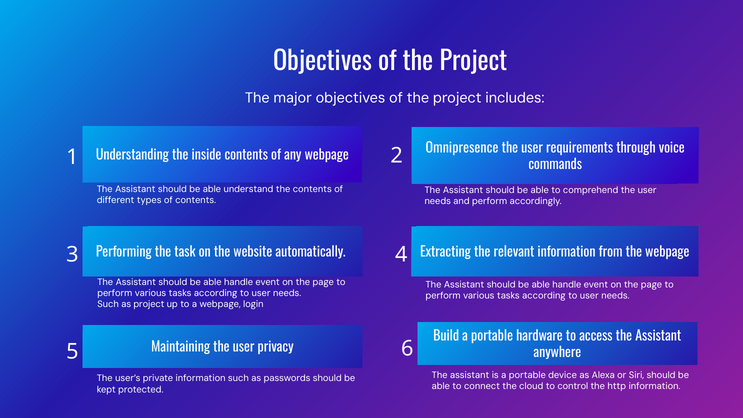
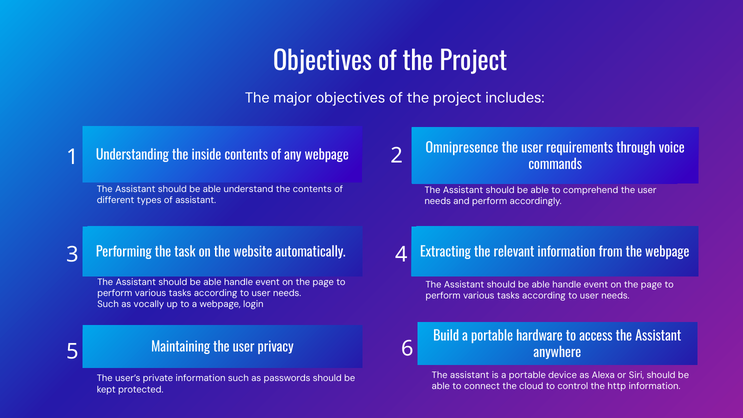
of contents: contents -> assistant
as project: project -> vocally
